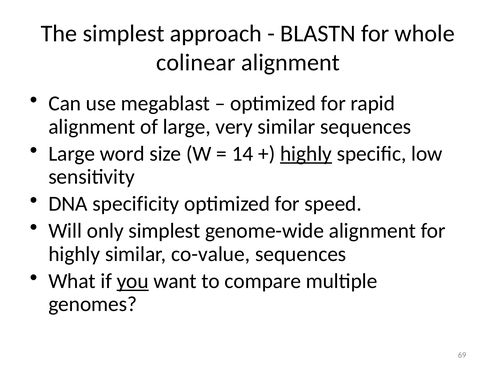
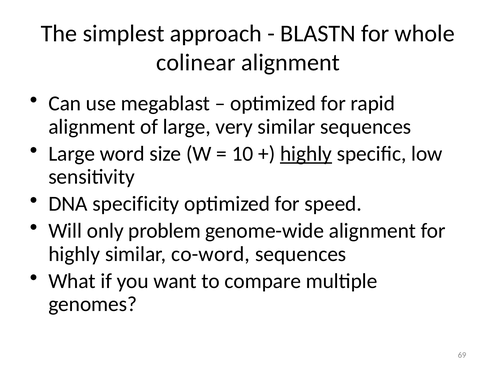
14: 14 -> 10
only simplest: simplest -> problem
co-value: co-value -> co-word
you underline: present -> none
